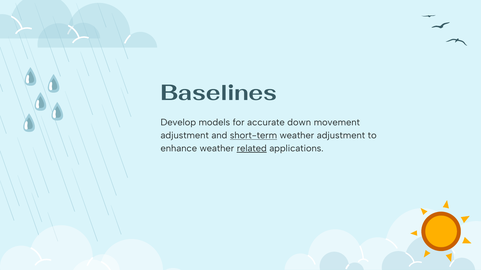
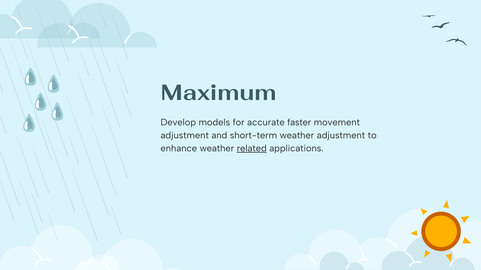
Baselines: Baselines -> Maximum
down: down -> faster
short-term underline: present -> none
